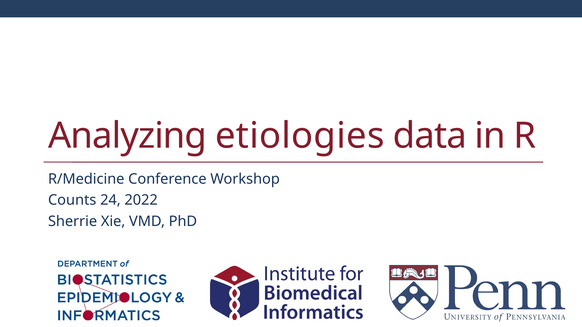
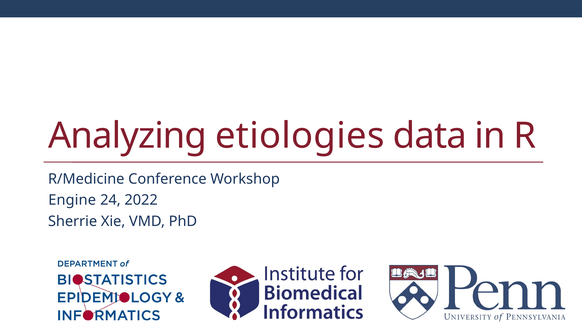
Counts: Counts -> Engine
